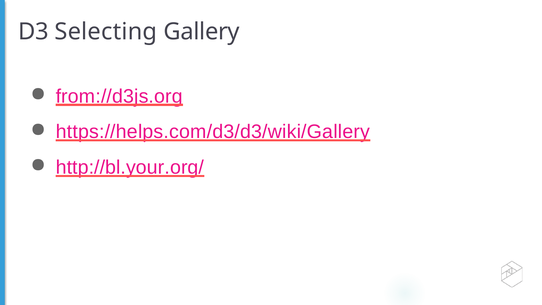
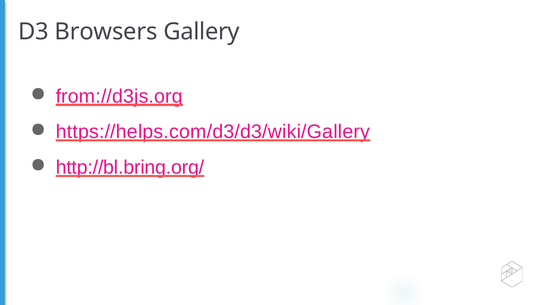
Selecting: Selecting -> Browsers
http://bl.your.org/: http://bl.your.org/ -> http://bl.bring.org/
